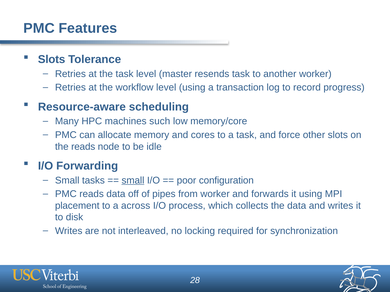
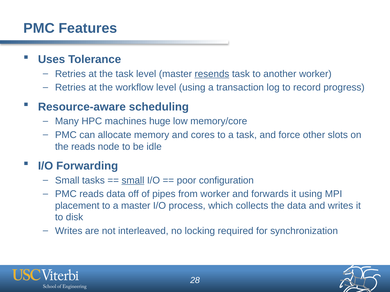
Slots at (52, 60): Slots -> Uses
resends underline: none -> present
such: such -> huge
a across: across -> master
